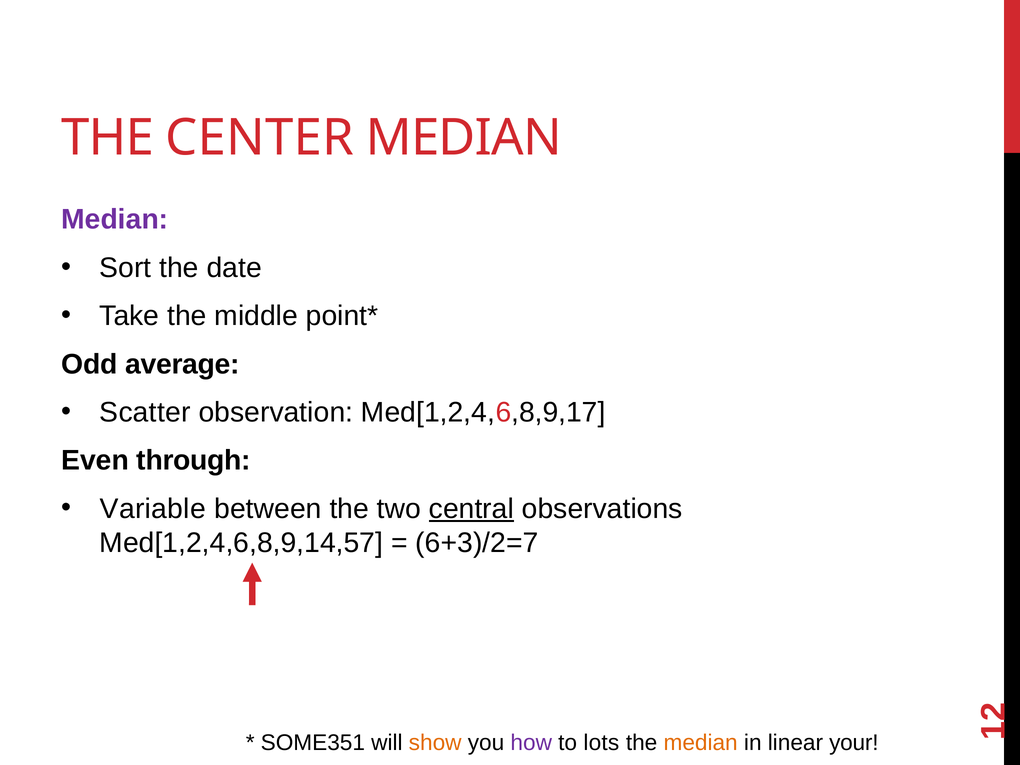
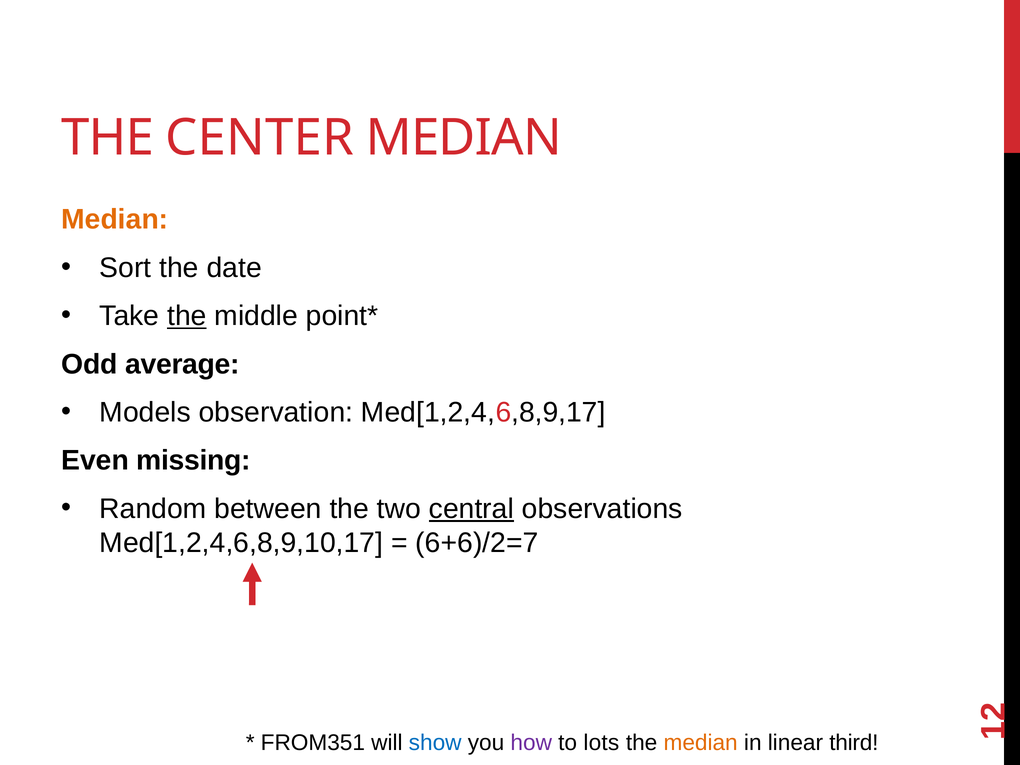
Median at (115, 220) colour: purple -> orange
the at (187, 316) underline: none -> present
Scatter: Scatter -> Models
through: through -> missing
Variable: Variable -> Random
Med[1,2,4,6,8,9,14,57: Med[1,2,4,6,8,9,14,57 -> Med[1,2,4,6,8,9,10,17
6+3)/2=7: 6+3)/2=7 -> 6+6)/2=7
SOME351: SOME351 -> FROM351
show colour: orange -> blue
your: your -> third
